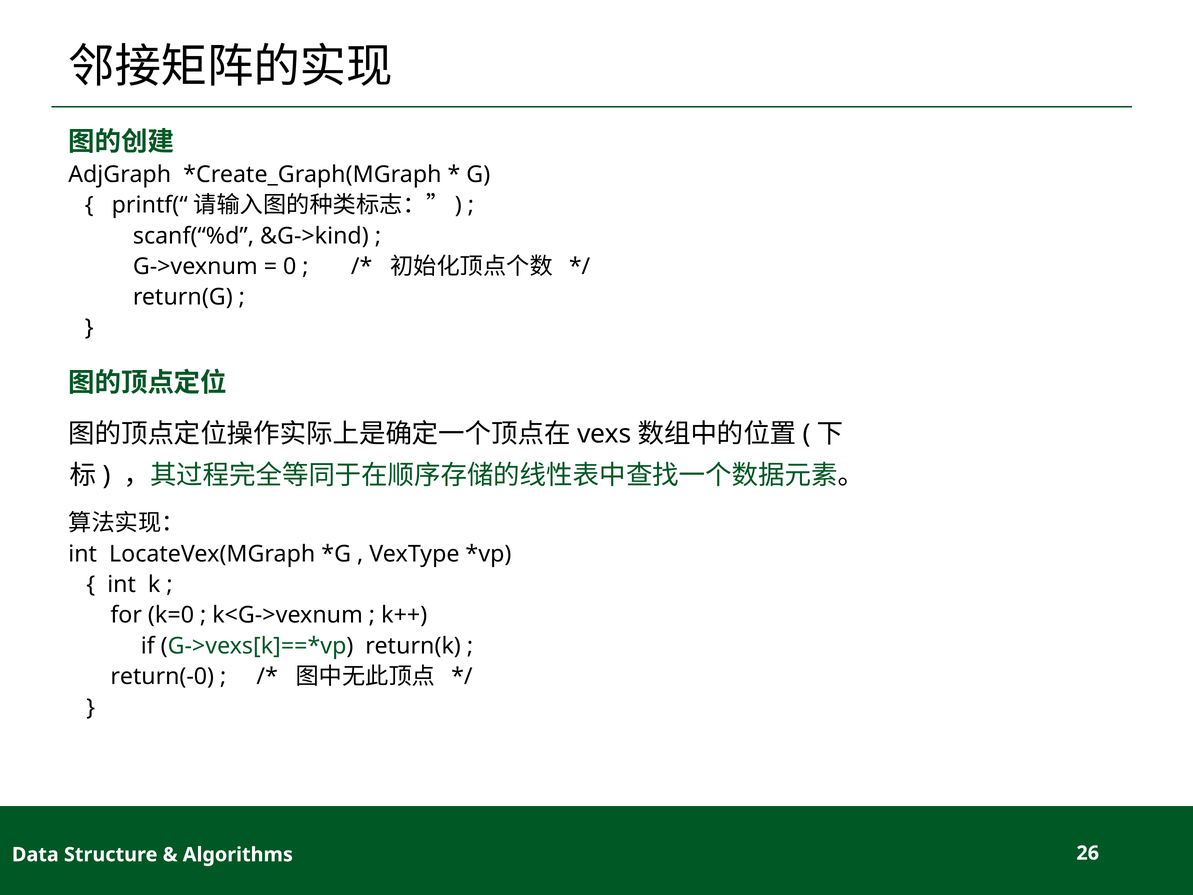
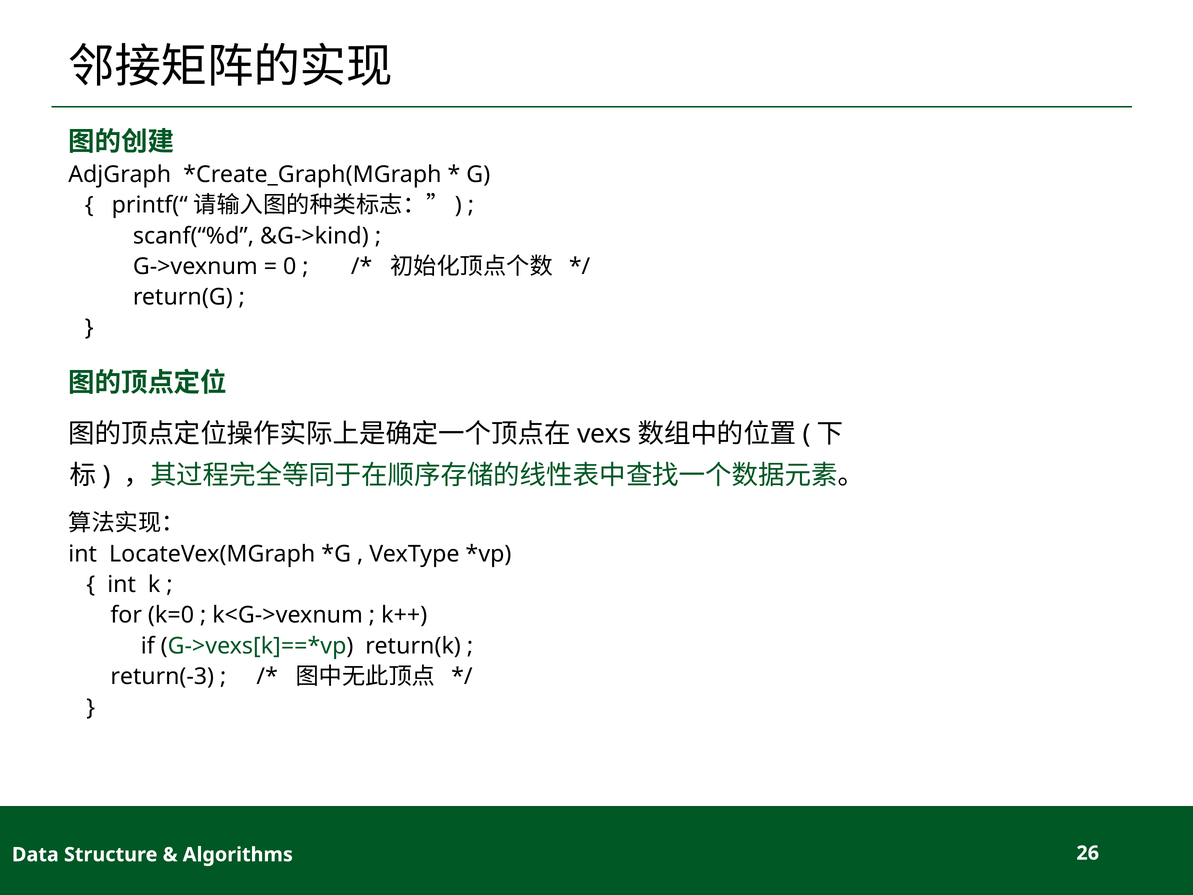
return(-0: return(-0 -> return(-3
